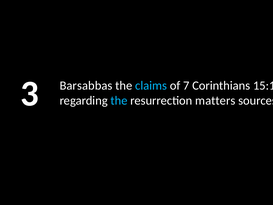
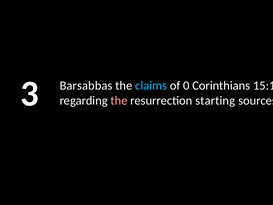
7: 7 -> 0
the at (119, 101) colour: light blue -> pink
matters: matters -> starting
